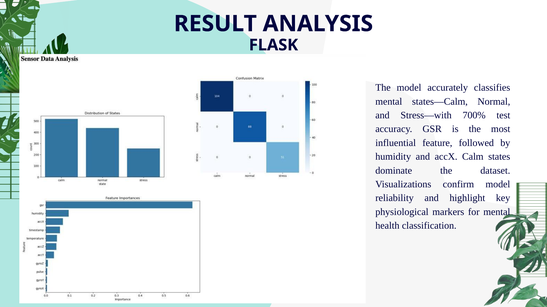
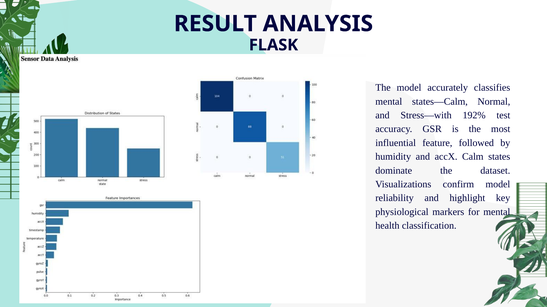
700%: 700% -> 192%
